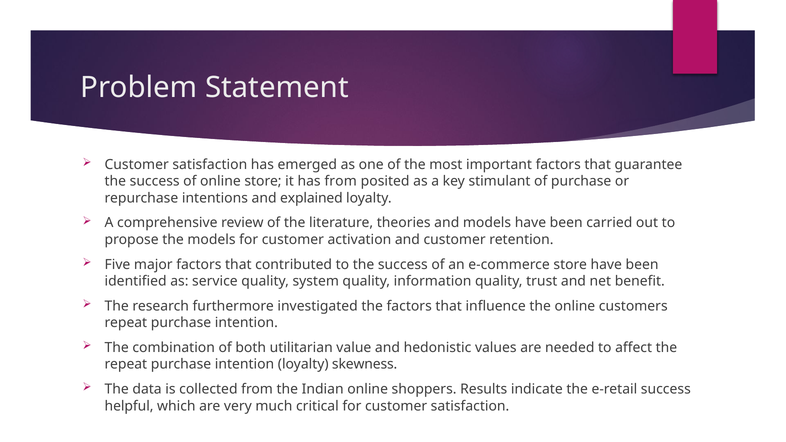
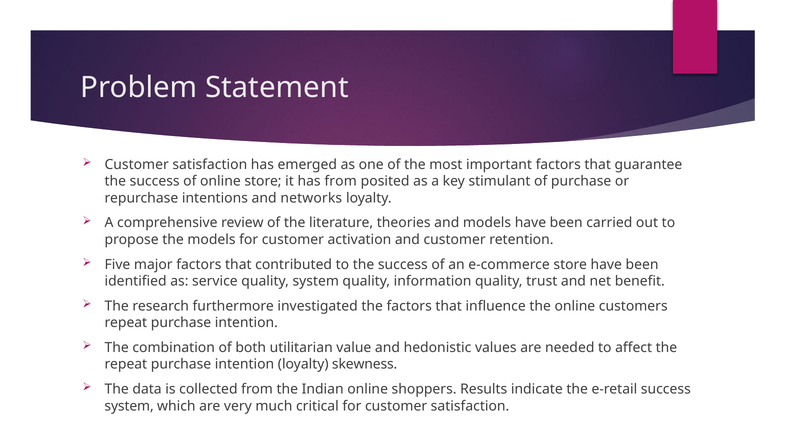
explained: explained -> networks
helpful at (129, 406): helpful -> system
